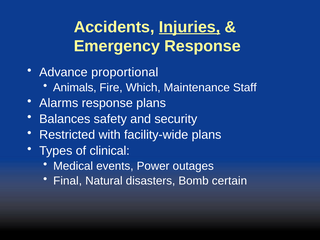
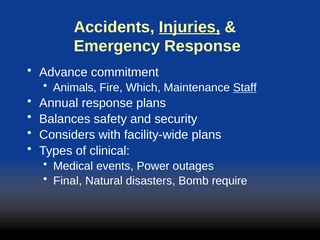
proportional: proportional -> commitment
Staff underline: none -> present
Alarms: Alarms -> Annual
Restricted: Restricted -> Considers
certain: certain -> require
